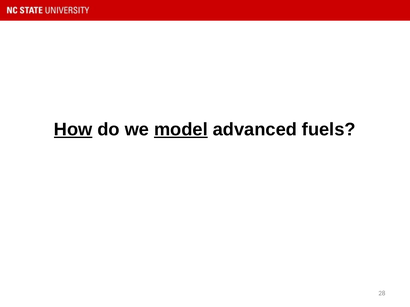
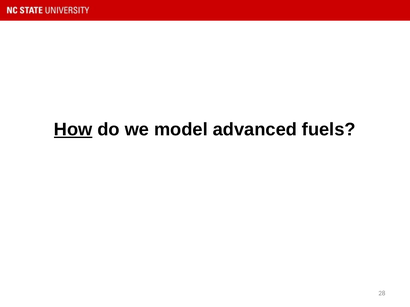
model underline: present -> none
